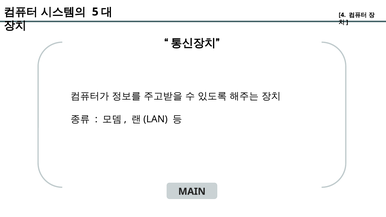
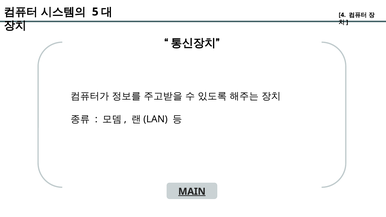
MAIN underline: none -> present
